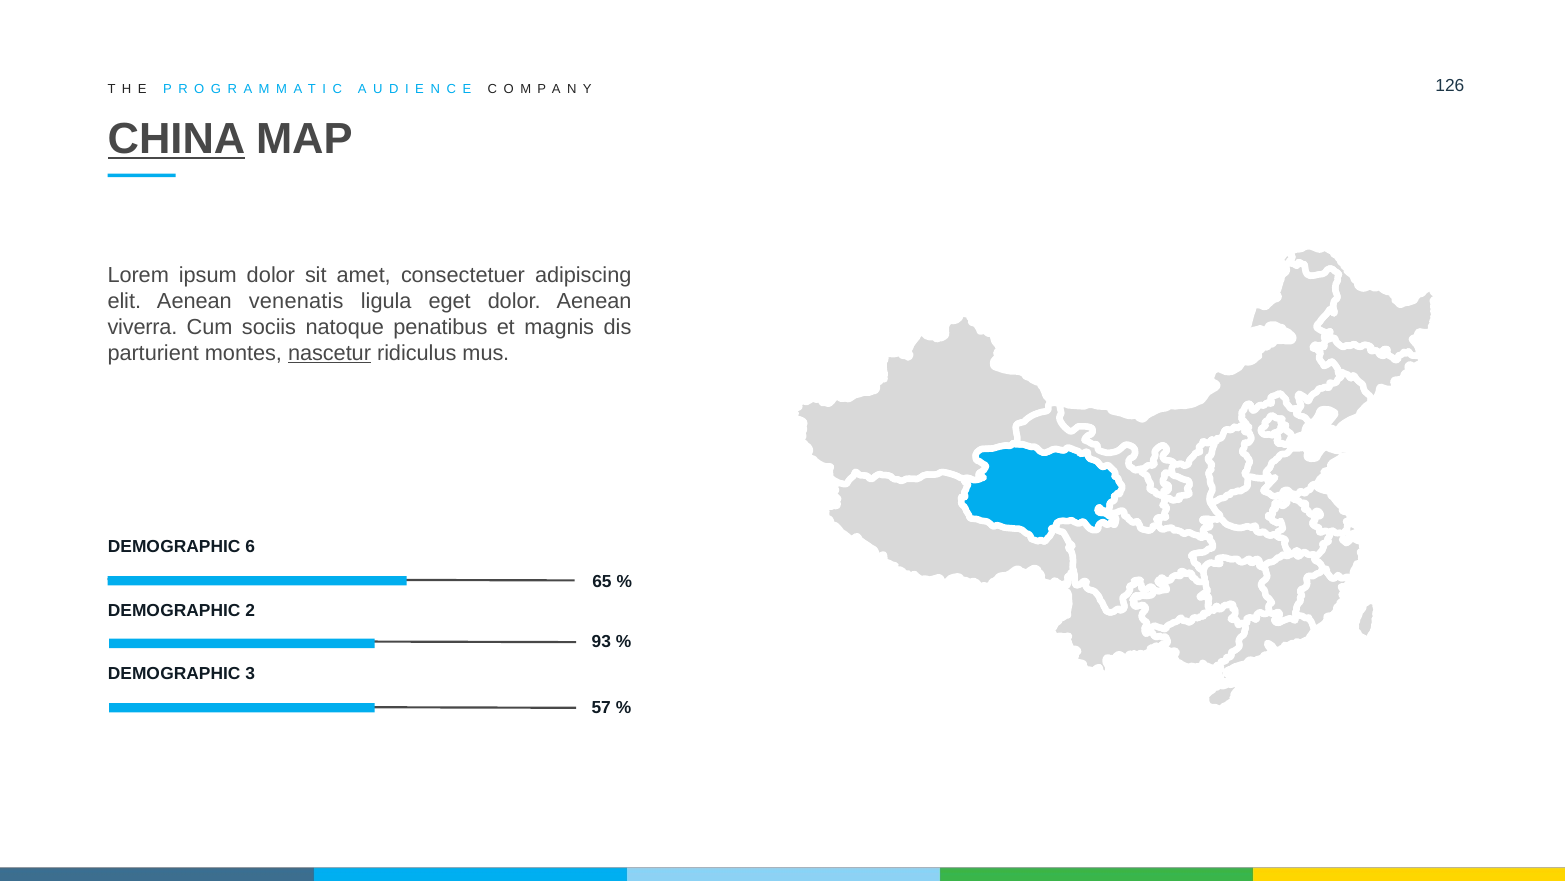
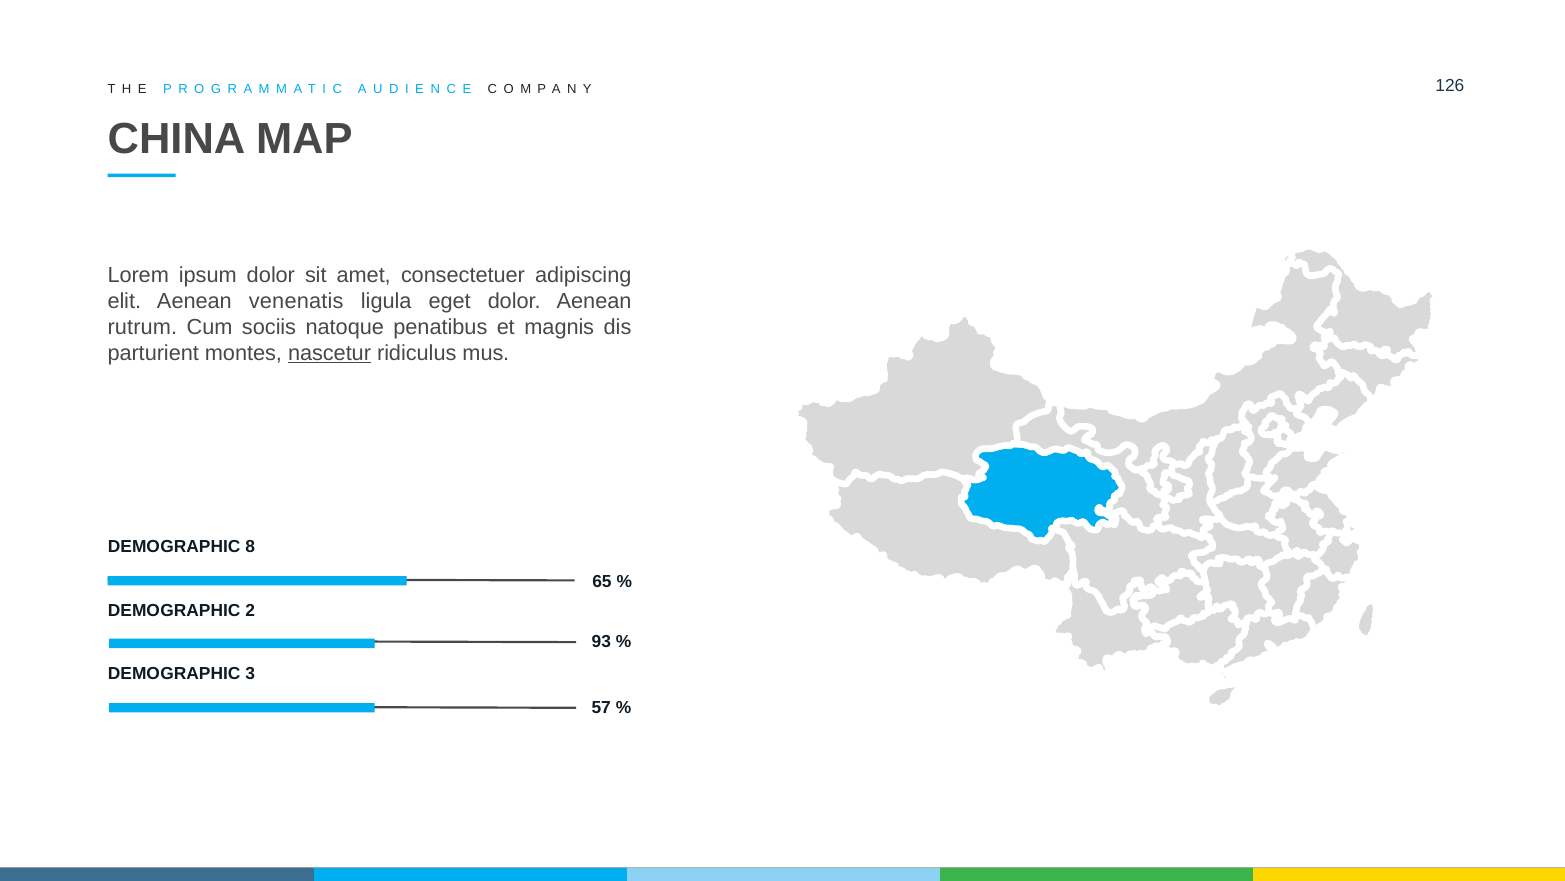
CHINA underline: present -> none
viverra: viverra -> rutrum
6: 6 -> 8
